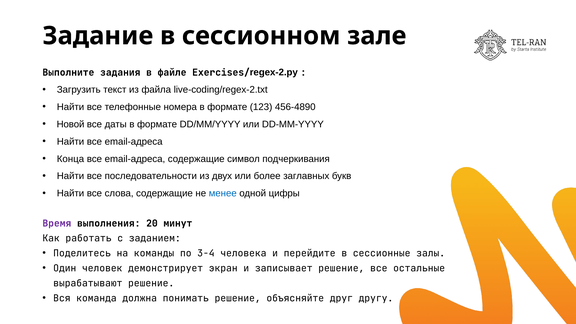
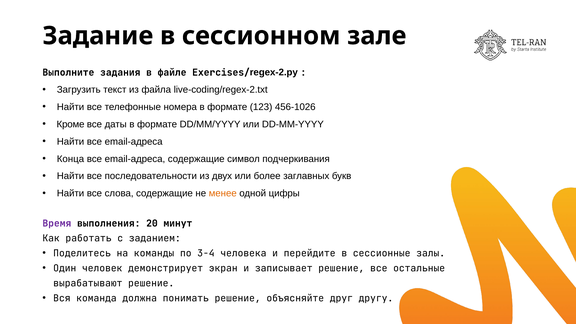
456-4890: 456-4890 -> 456-1026
Новой: Новой -> Кроме
менее colour: blue -> orange
